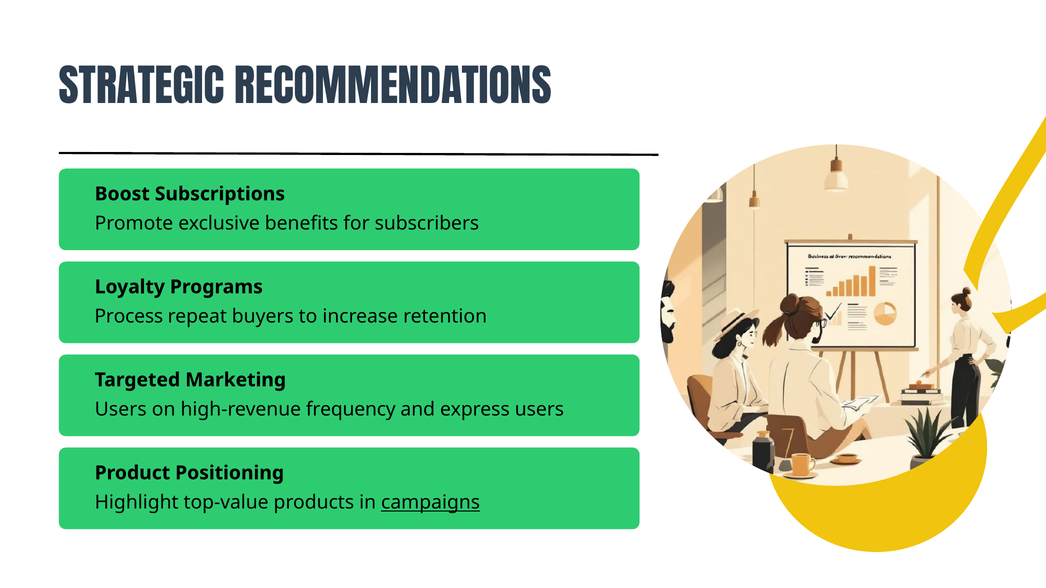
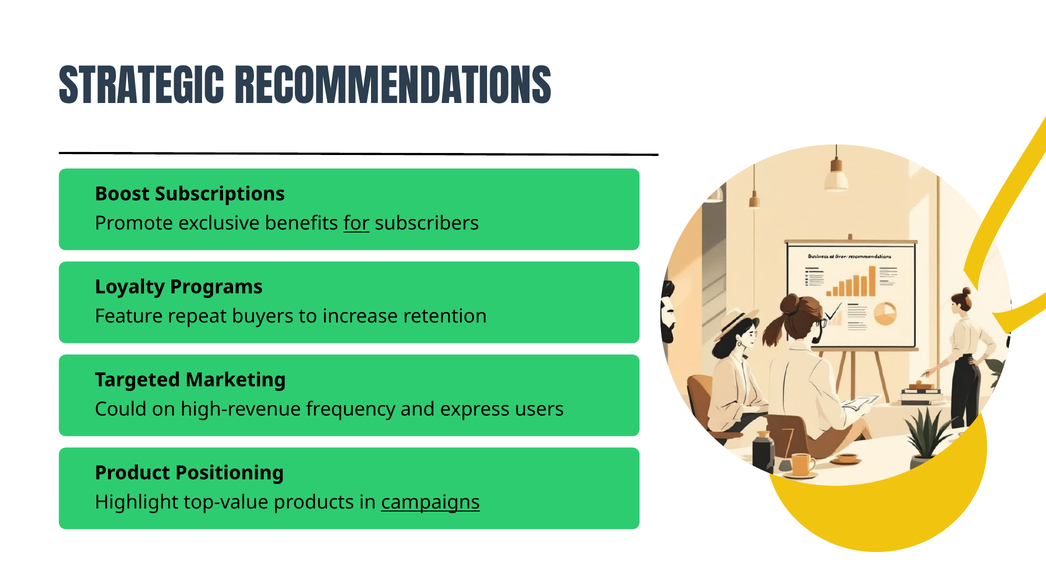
for underline: none -> present
Process: Process -> Feature
Users at (121, 410): Users -> Could
